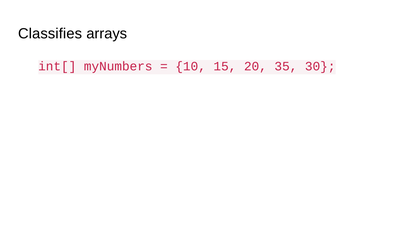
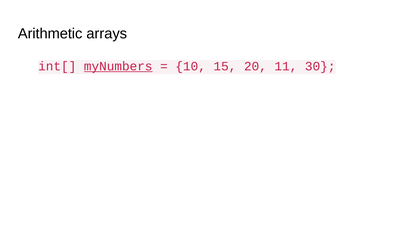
Classifies: Classifies -> Arithmetic
myNumbers underline: none -> present
35: 35 -> 11
